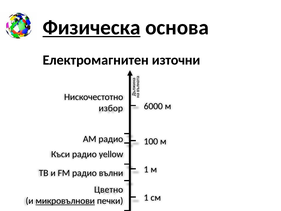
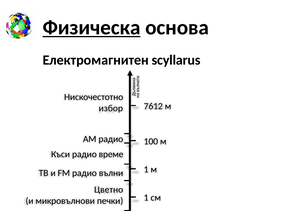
източни: източни -> scyllarus
6000: 6000 -> 7612
yellow: yellow -> време
микровълнови underline: present -> none
